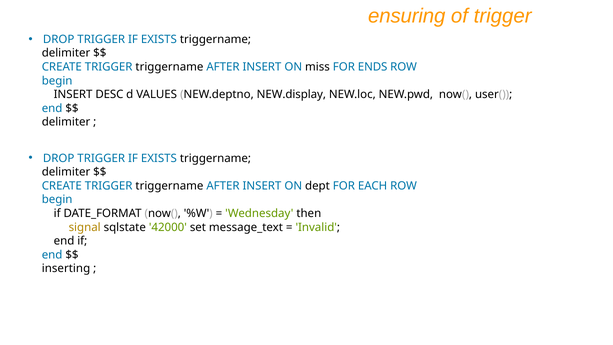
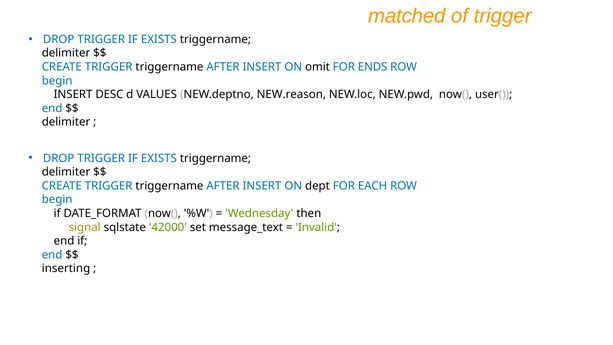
ensuring: ensuring -> matched
miss: miss -> omit
NEW.display: NEW.display -> NEW.reason
